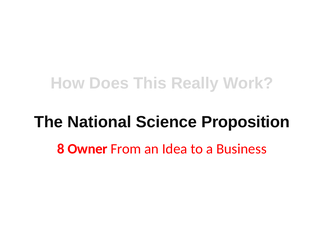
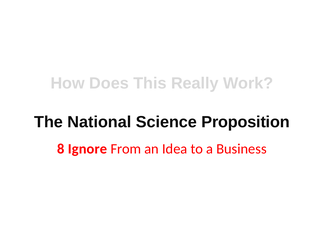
Owner: Owner -> Ignore
